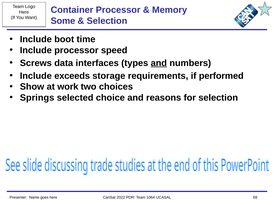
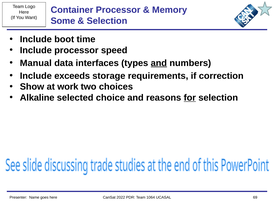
Screws: Screws -> Manual
performed: performed -> correction
Springs: Springs -> Alkaline
for underline: none -> present
